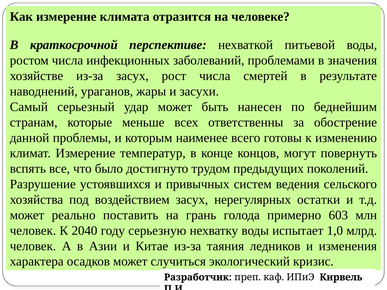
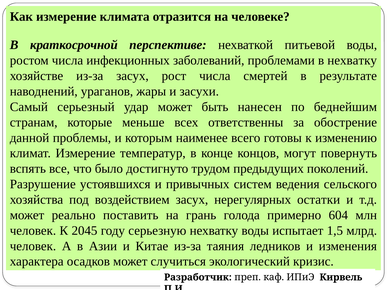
в значения: значения -> нехватку
603: 603 -> 604
2040: 2040 -> 2045
1,0: 1,0 -> 1,5
